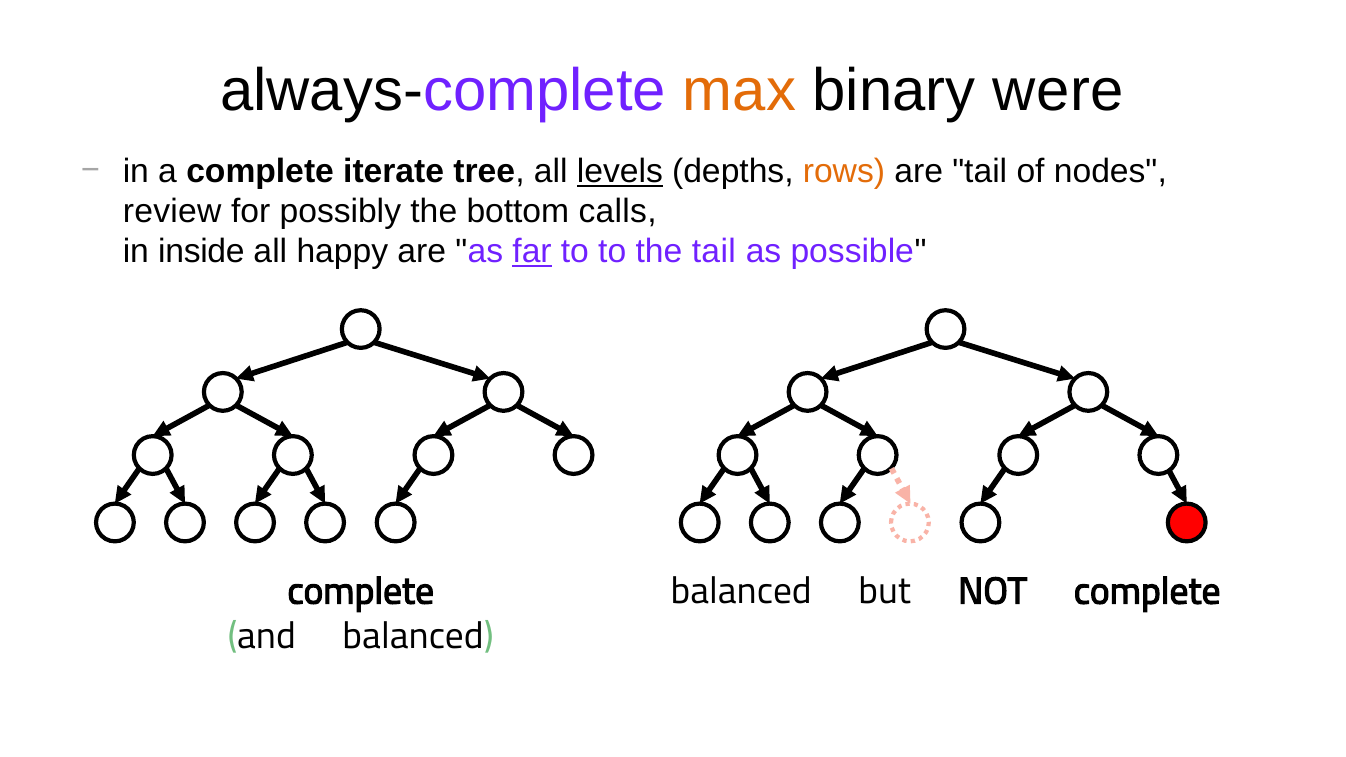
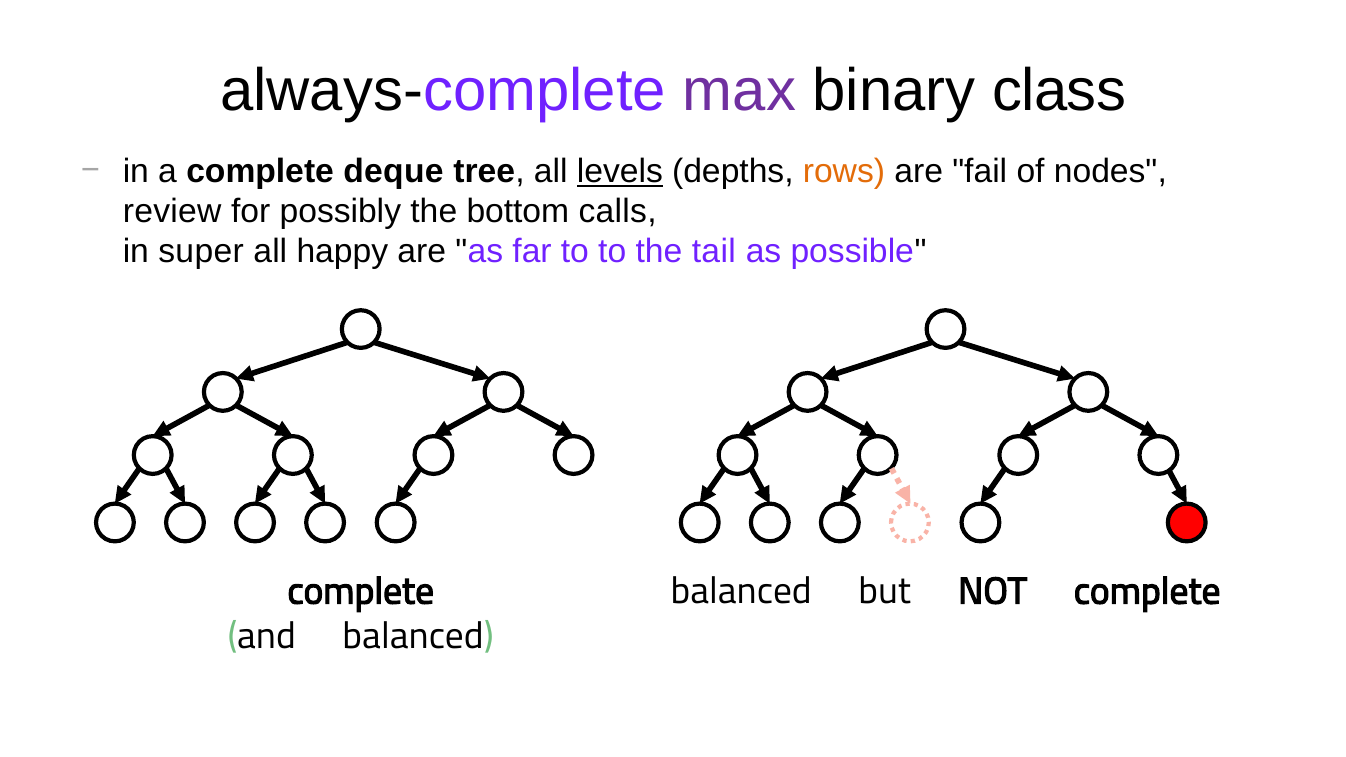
max colour: orange -> purple
were: were -> class
iterate: iterate -> deque
are tail: tail -> fail
inside: inside -> super
far underline: present -> none
